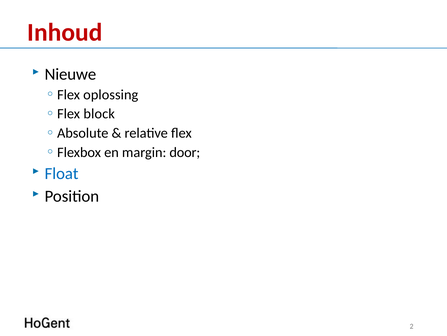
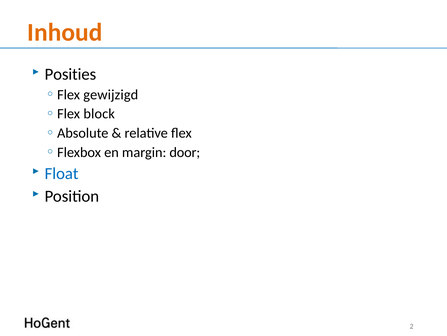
Inhoud colour: red -> orange
Nieuwe: Nieuwe -> Posities
oplossing: oplossing -> gewijzigd
